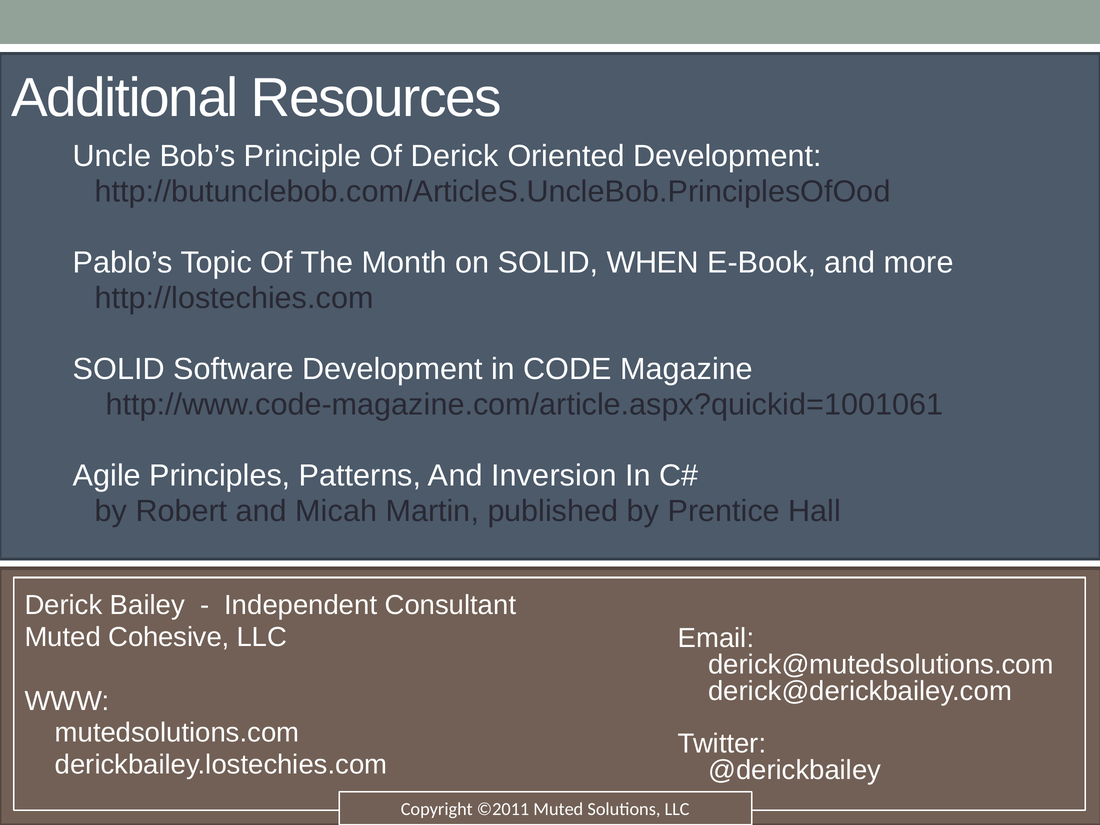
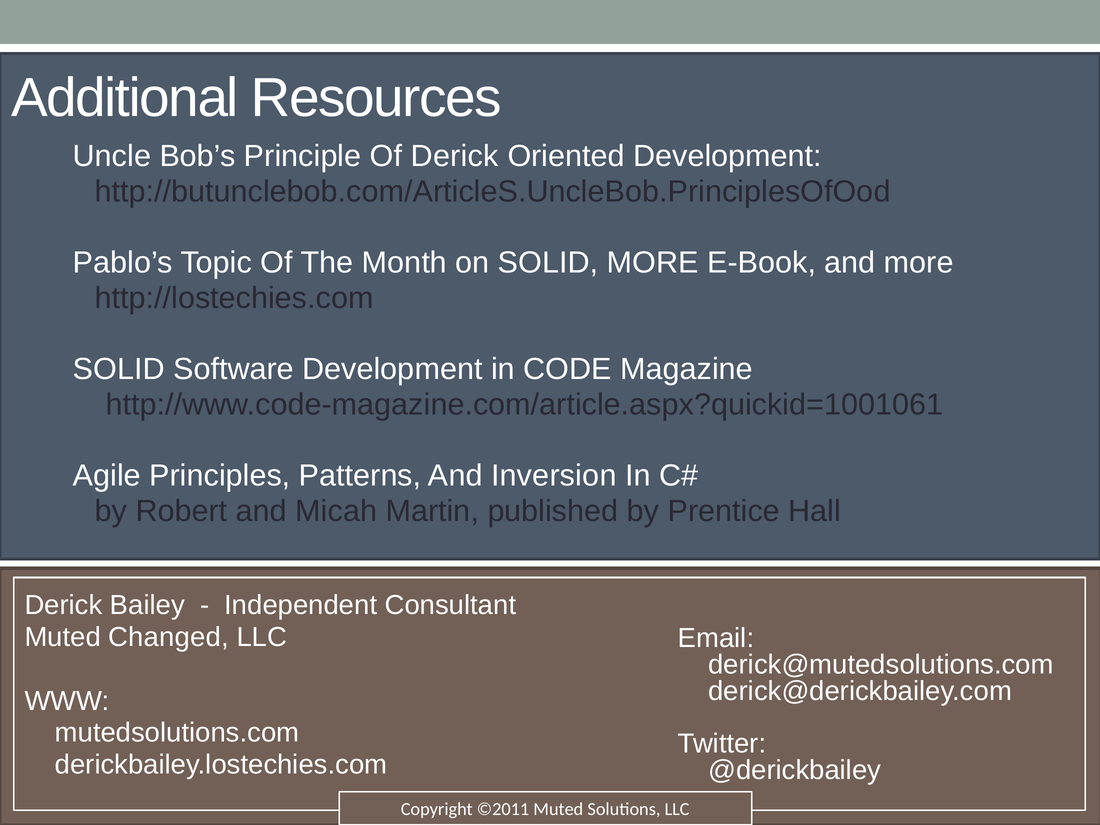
SOLID WHEN: WHEN -> MORE
Cohesive: Cohesive -> Changed
